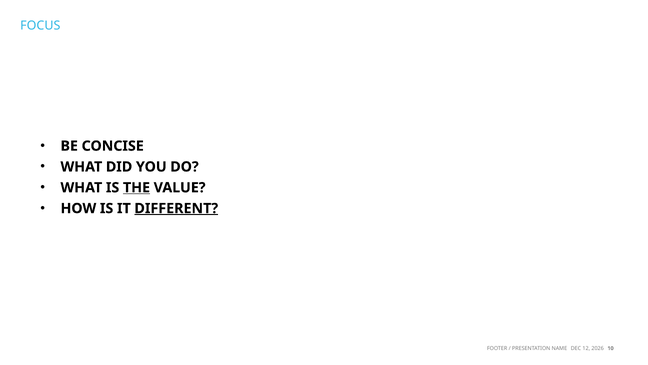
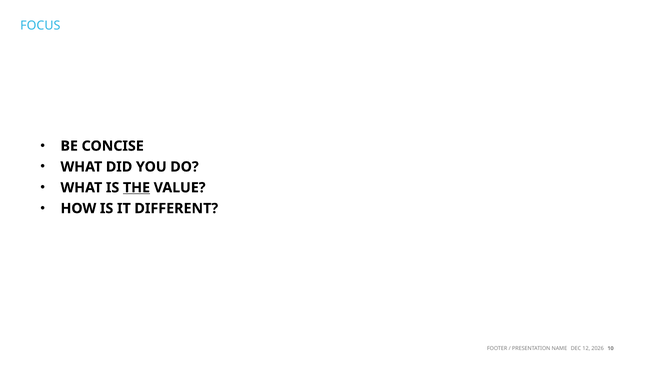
DIFFERENT underline: present -> none
